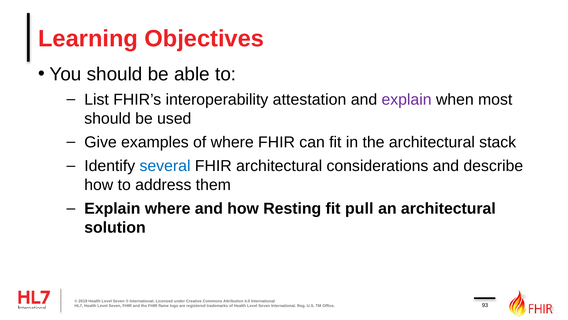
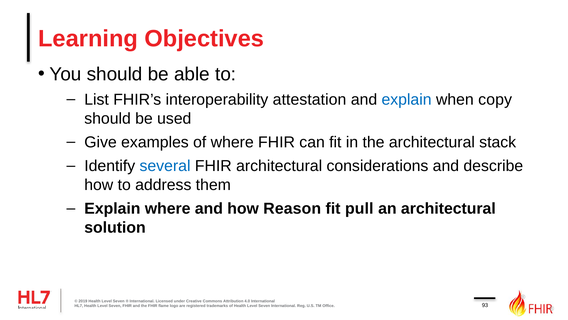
explain at (407, 99) colour: purple -> blue
most: most -> copy
Resting: Resting -> Reason
